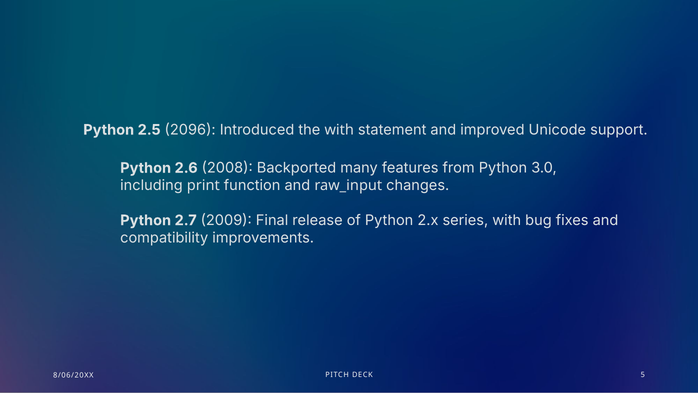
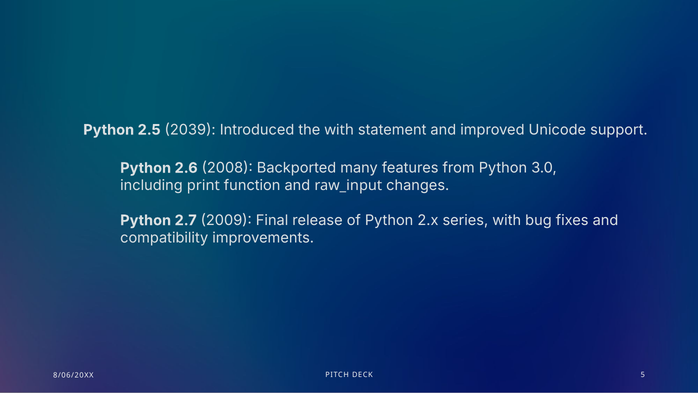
2096: 2096 -> 2039
